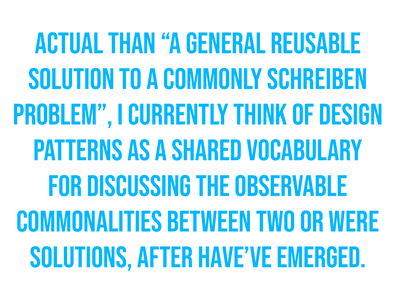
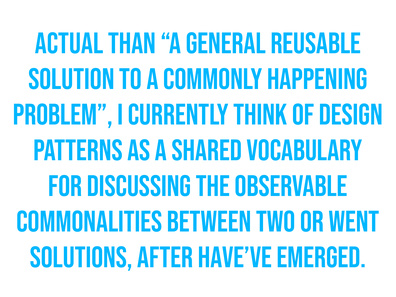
schreiben: schreiben -> happening
were: were -> went
